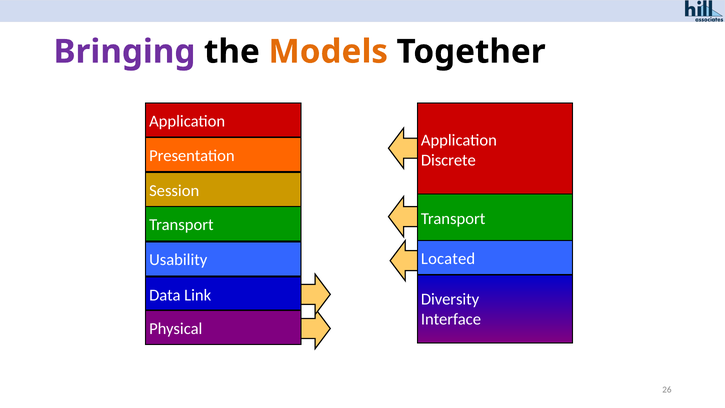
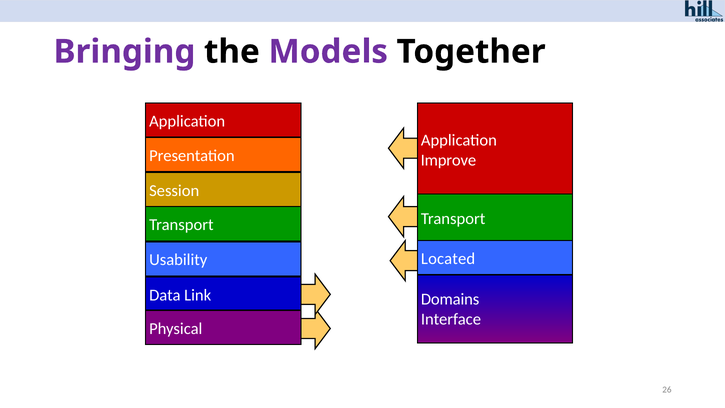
Models colour: orange -> purple
Discrete: Discrete -> Improve
Diversity: Diversity -> Domains
